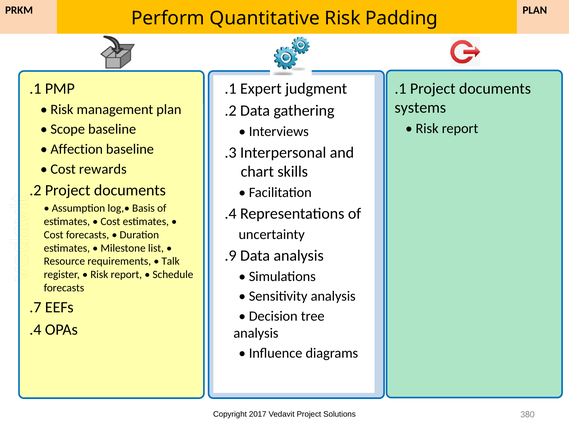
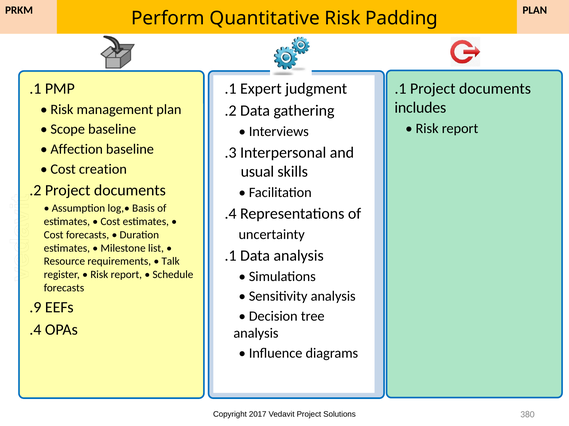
systems: systems -> includes
rewards: rewards -> creation
chart: chart -> usual
.9 at (231, 256): .9 -> .1
.7: .7 -> .9
